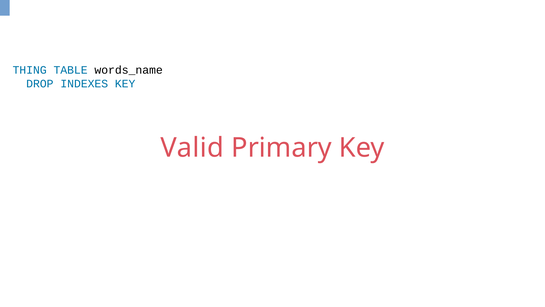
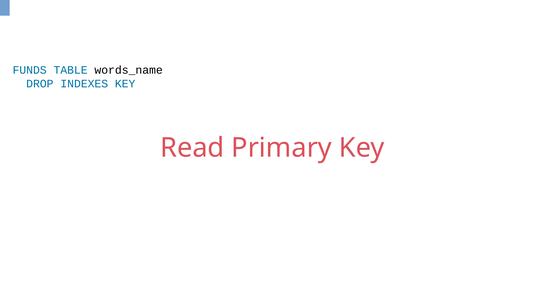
THING: THING -> FUNDS
Valid: Valid -> Read
